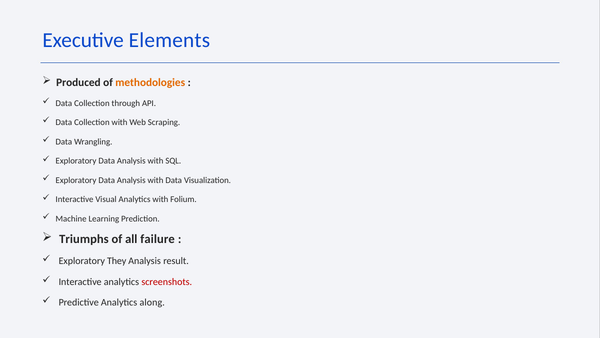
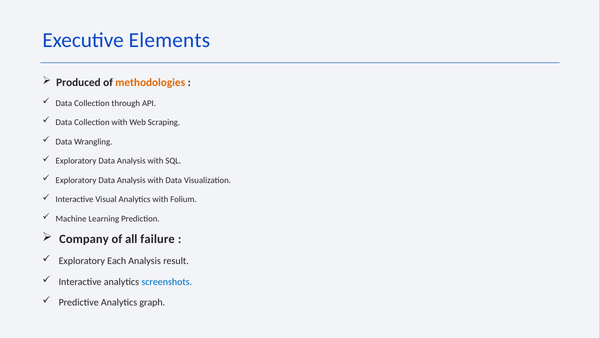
Triumphs: Triumphs -> Company
They: They -> Each
screenshots colour: red -> blue
along: along -> graph
